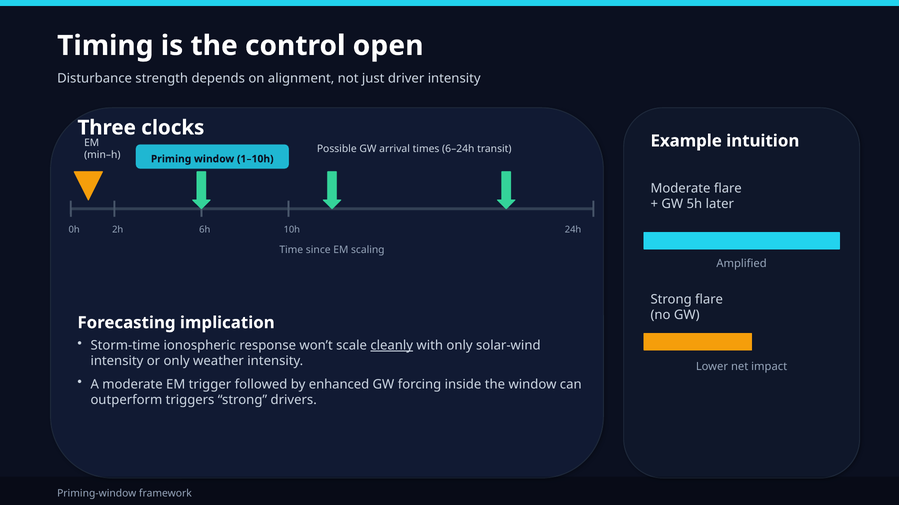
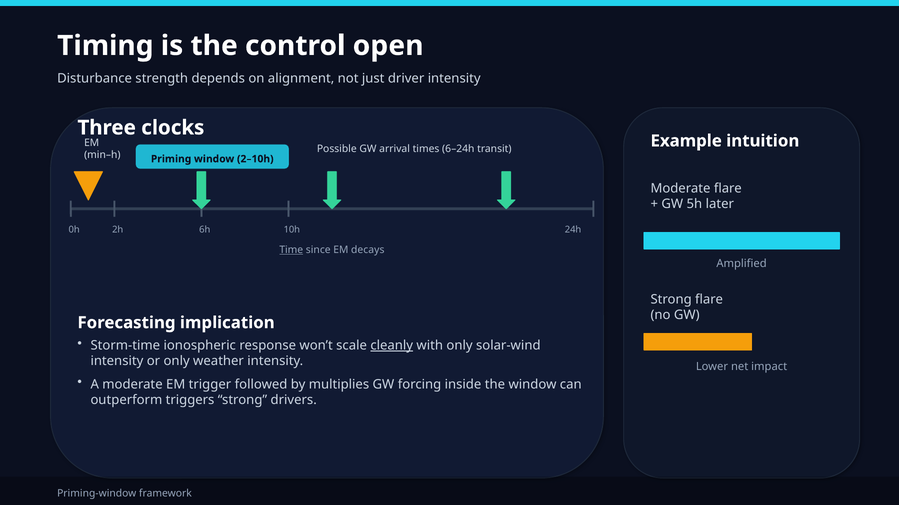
1–10h: 1–10h -> 2–10h
Time underline: none -> present
scaling: scaling -> decays
enhanced: enhanced -> multiplies
